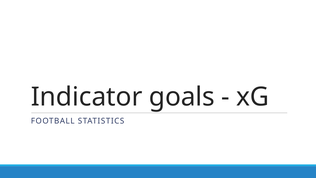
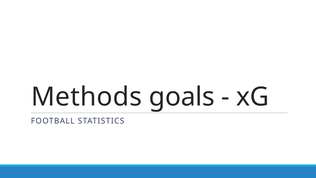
Indicator: Indicator -> Methods
